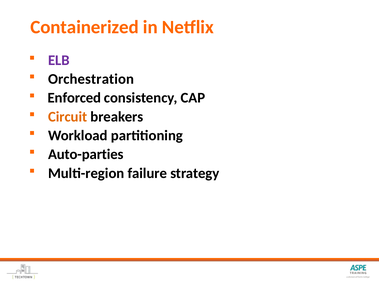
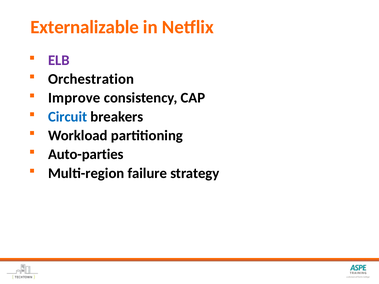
Containerized: Containerized -> Externalizable
Enforced: Enforced -> Improve
Circuit colour: orange -> blue
